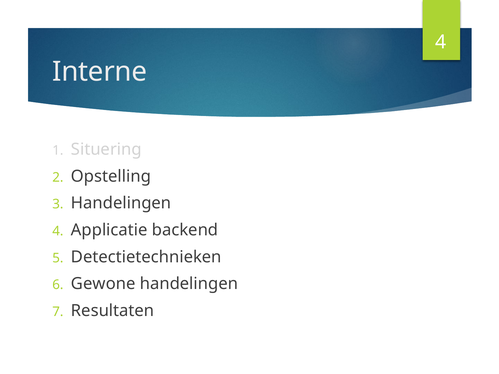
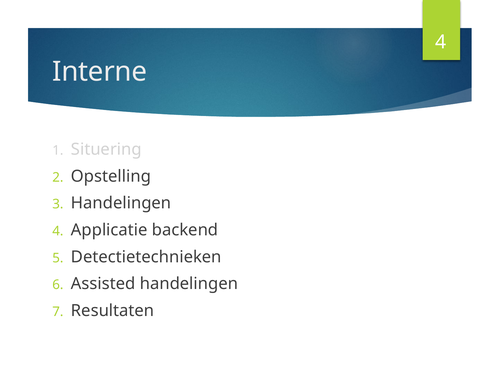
Gewone: Gewone -> Assisted
